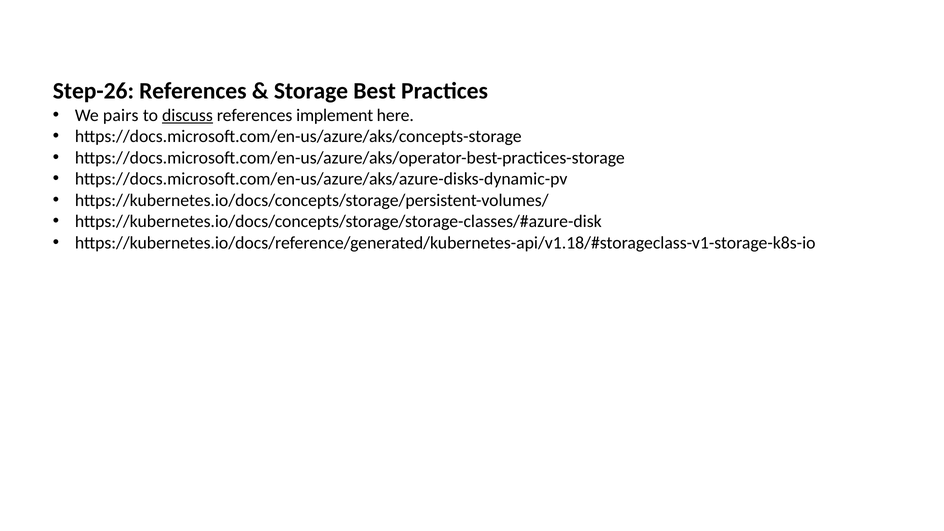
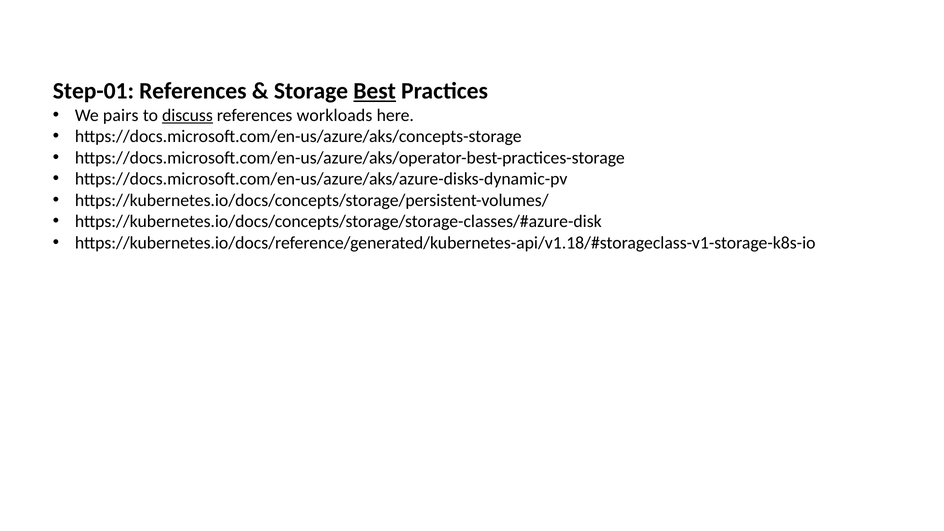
Step-26: Step-26 -> Step-01
Best underline: none -> present
implement: implement -> workloads
